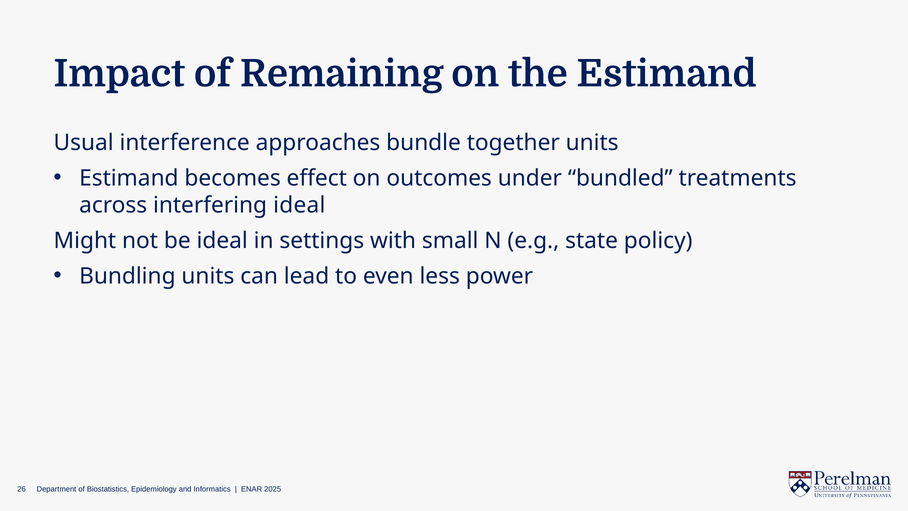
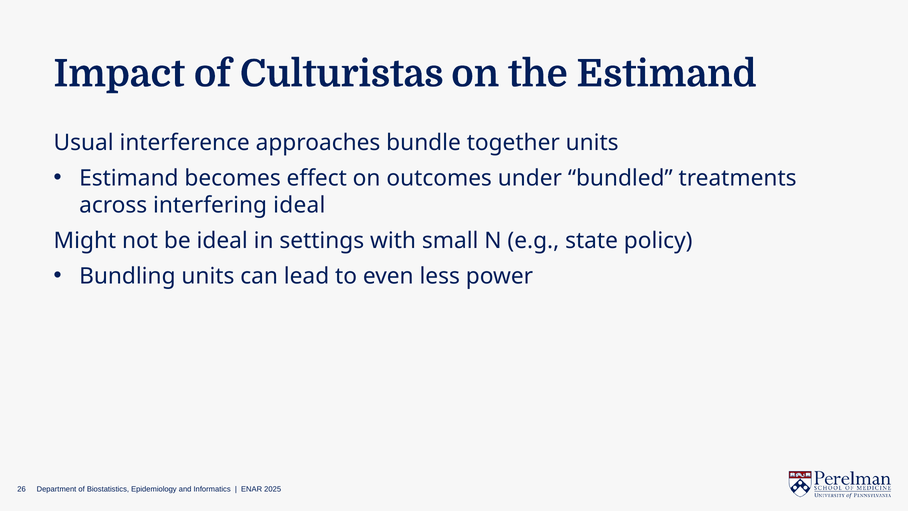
Remaining: Remaining -> Culturistas
